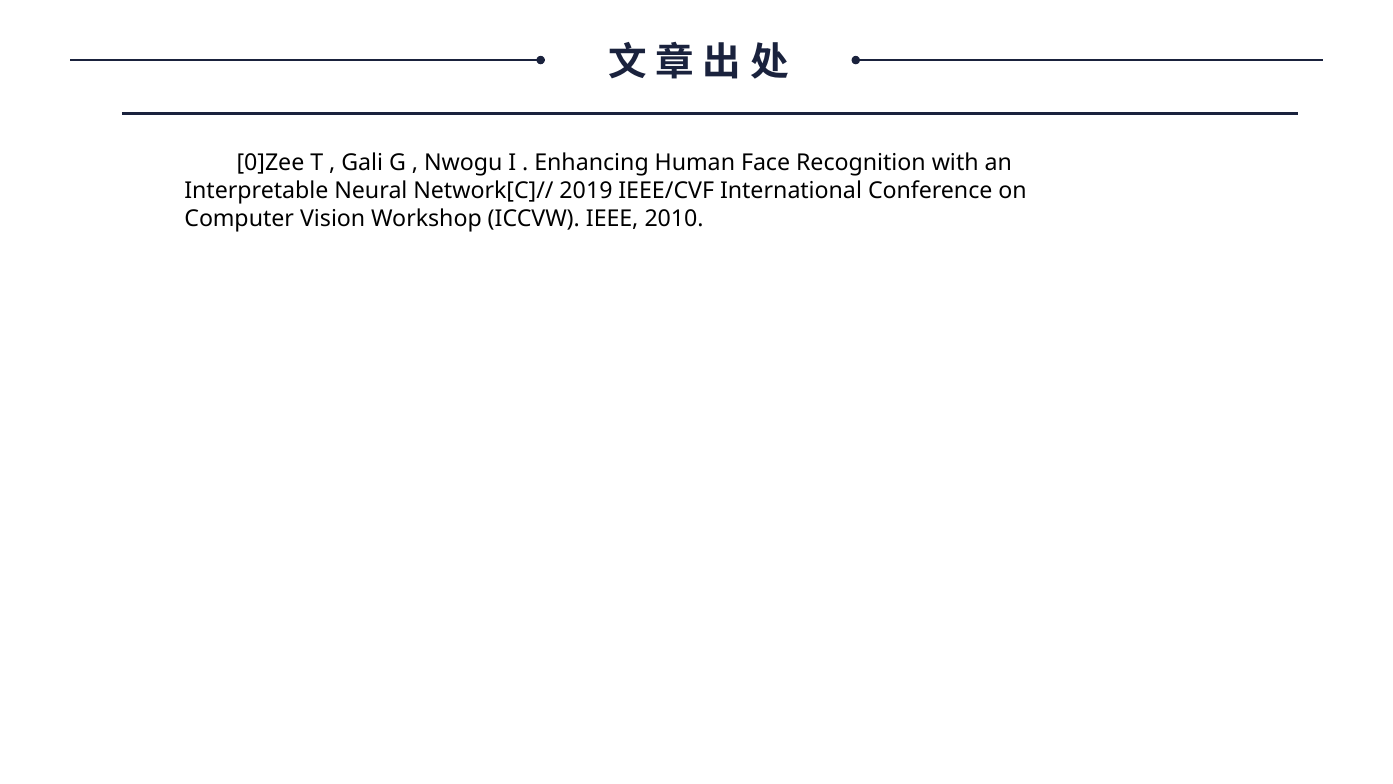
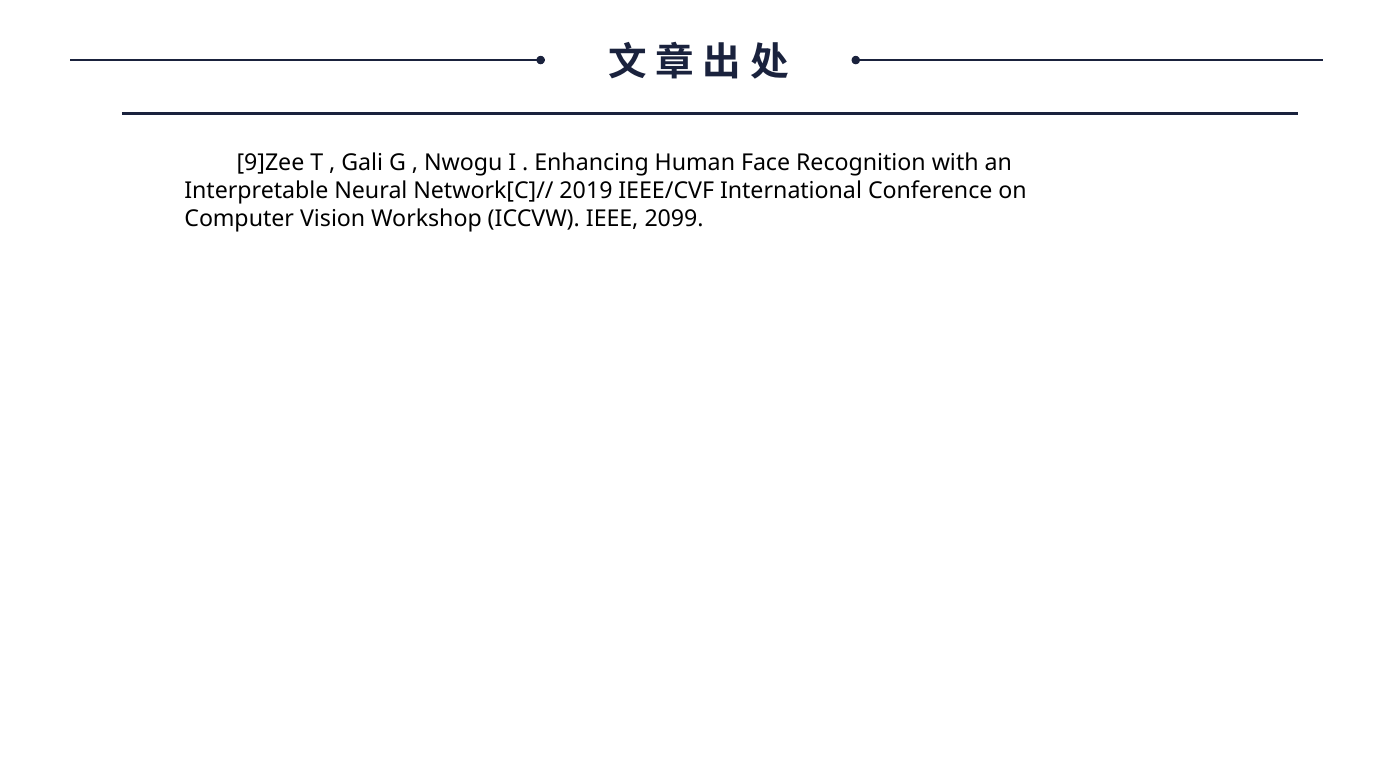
0]Zee: 0]Zee -> 9]Zee
2010: 2010 -> 2099
